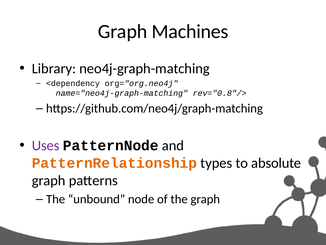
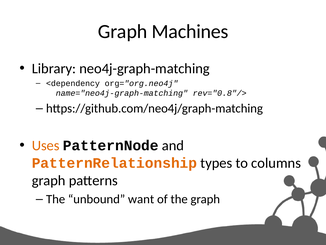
Uses colour: purple -> orange
absolute: absolute -> columns
node: node -> want
